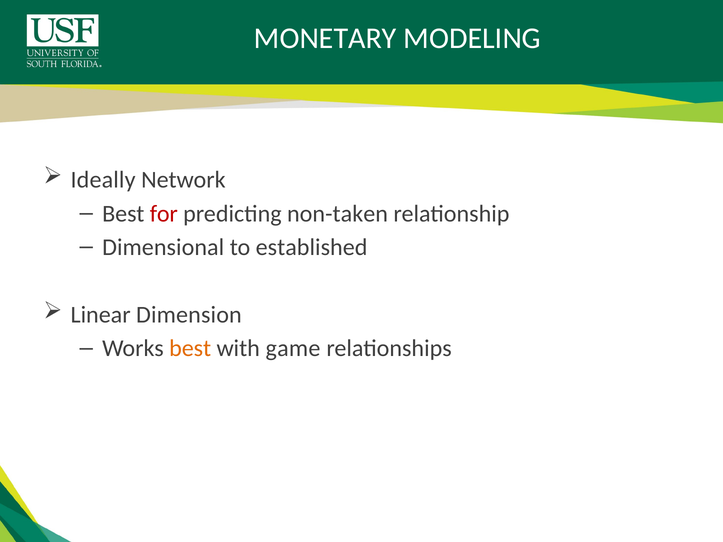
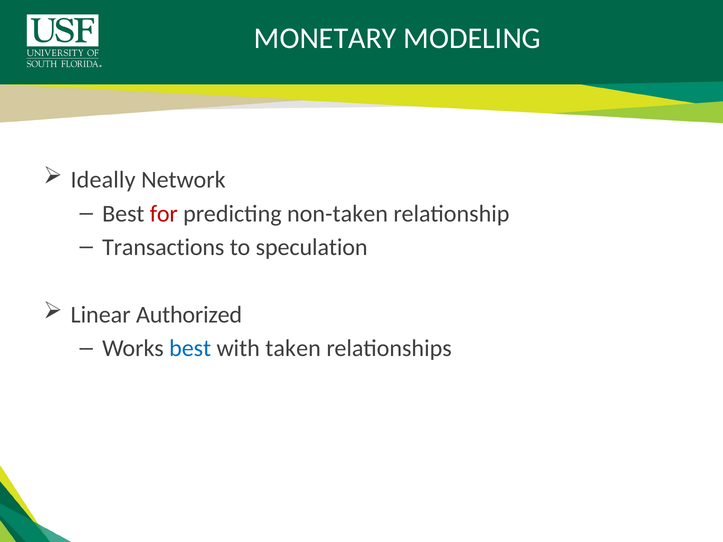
Dimensional: Dimensional -> Transactions
established: established -> speculation
Dimension: Dimension -> Authorized
best at (190, 349) colour: orange -> blue
game: game -> taken
